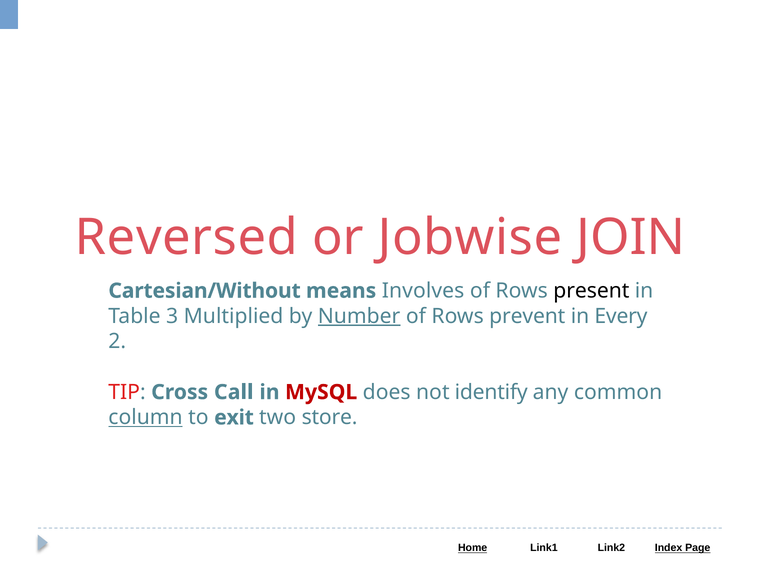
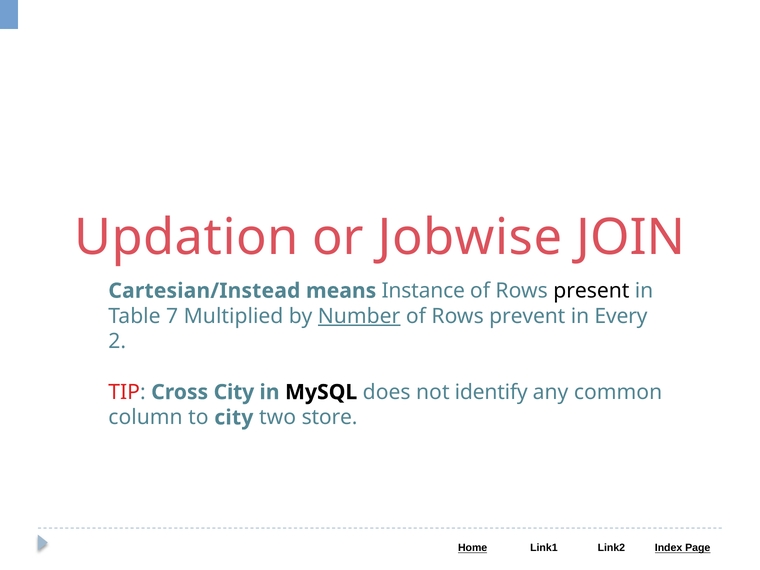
Reversed: Reversed -> Updation
Cartesian/Without: Cartesian/Without -> Cartesian/Instead
Involves: Involves -> Instance
3: 3 -> 7
Cross Call: Call -> City
MySQL colour: red -> black
column underline: present -> none
to exit: exit -> city
